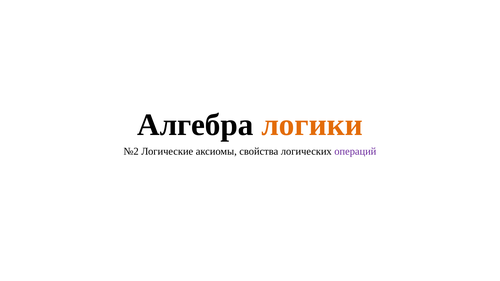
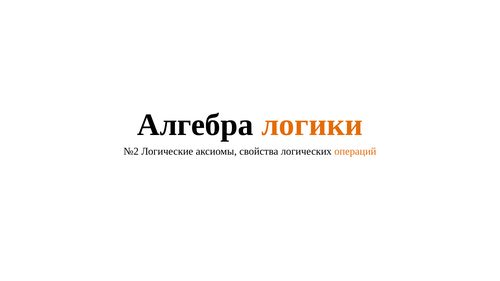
операций colour: purple -> orange
